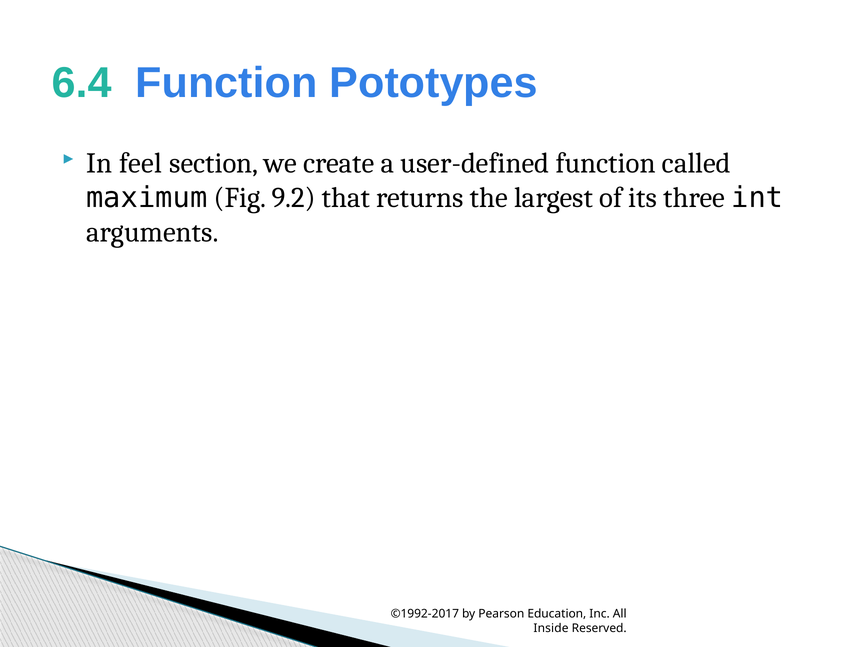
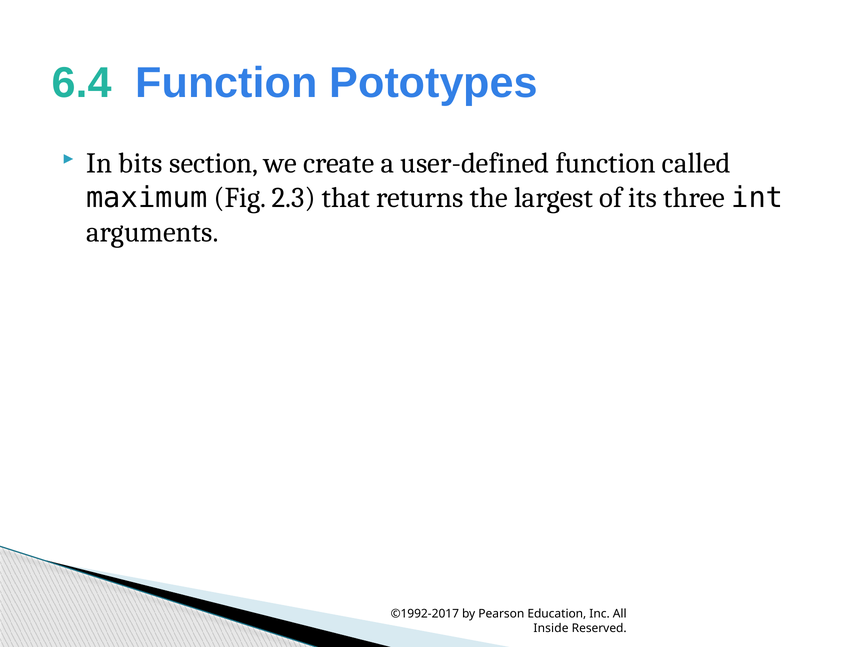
feel: feel -> bits
9.2: 9.2 -> 2.3
